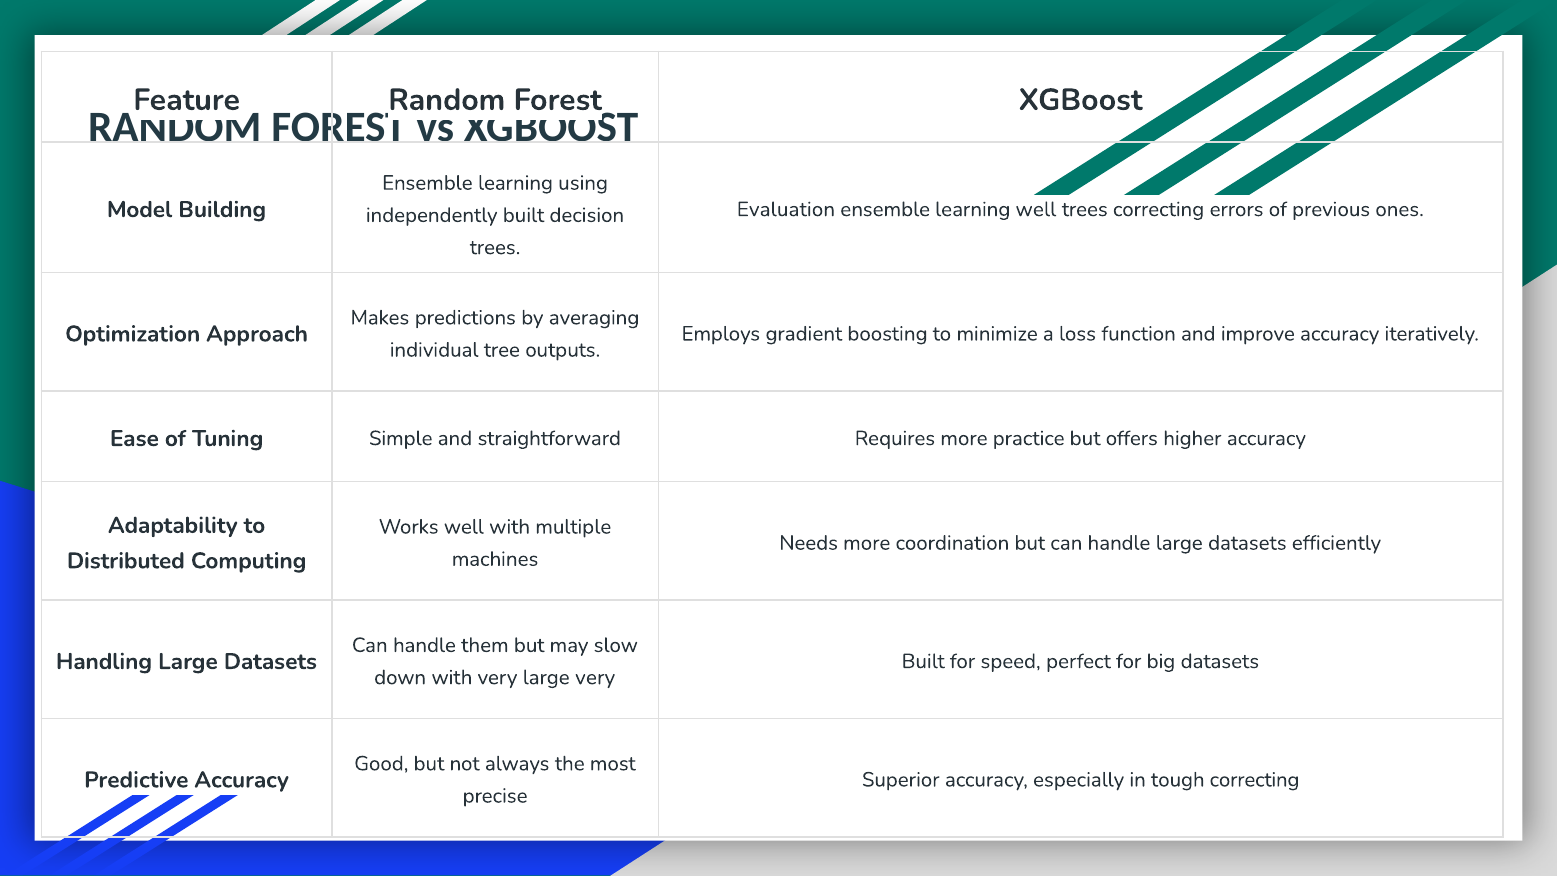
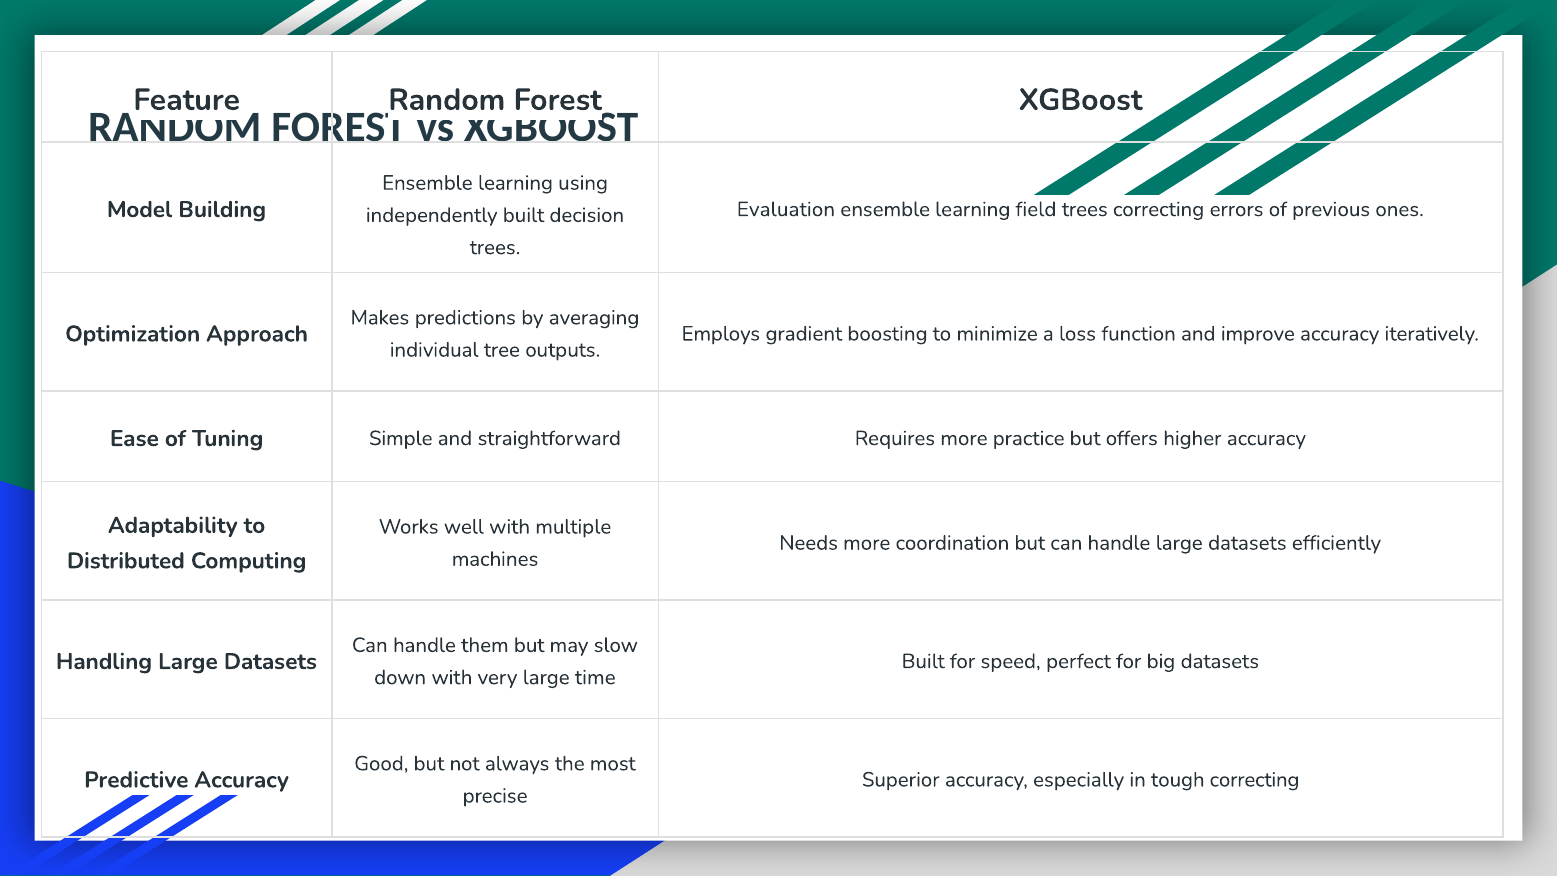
learning well: well -> field
large very: very -> time
